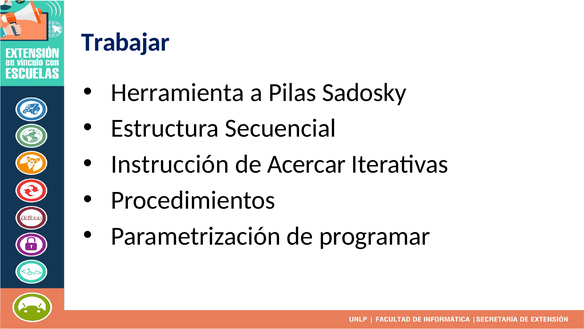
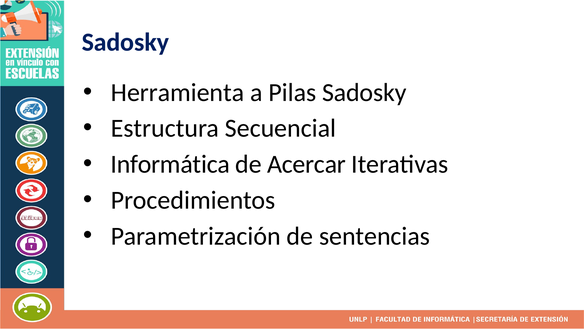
Trabajar at (125, 42): Trabajar -> Sadosky
Instrucción: Instrucción -> Informática
programar: programar -> sentencias
